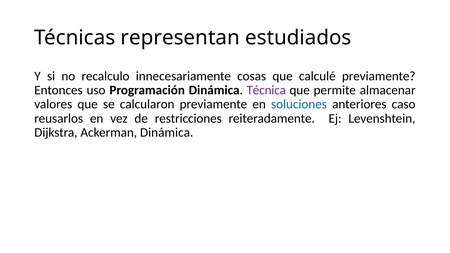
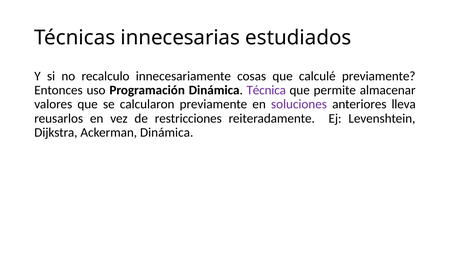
representan: representan -> innecesarias
soluciones colour: blue -> purple
caso: caso -> lleva
